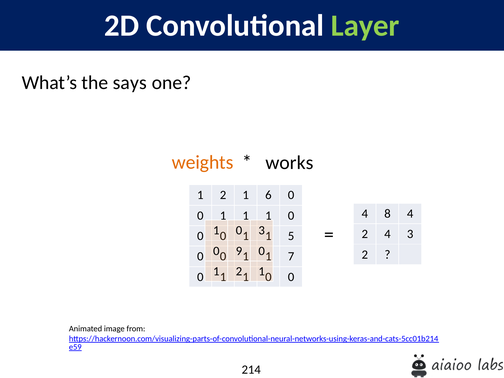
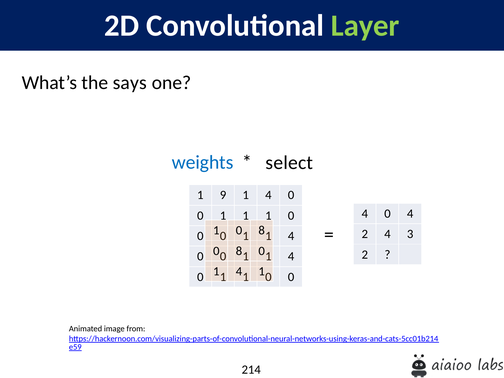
weights colour: orange -> blue
works: works -> select
2 at (223, 195): 2 -> 9
6 at (268, 195): 6 -> 4
8 at (387, 214): 8 -> 0
1 0 3: 3 -> 8
5 at (291, 236): 5 -> 4
9 at (239, 251): 9 -> 8
7 at (291, 256): 7 -> 4
2 at (239, 271): 2 -> 4
